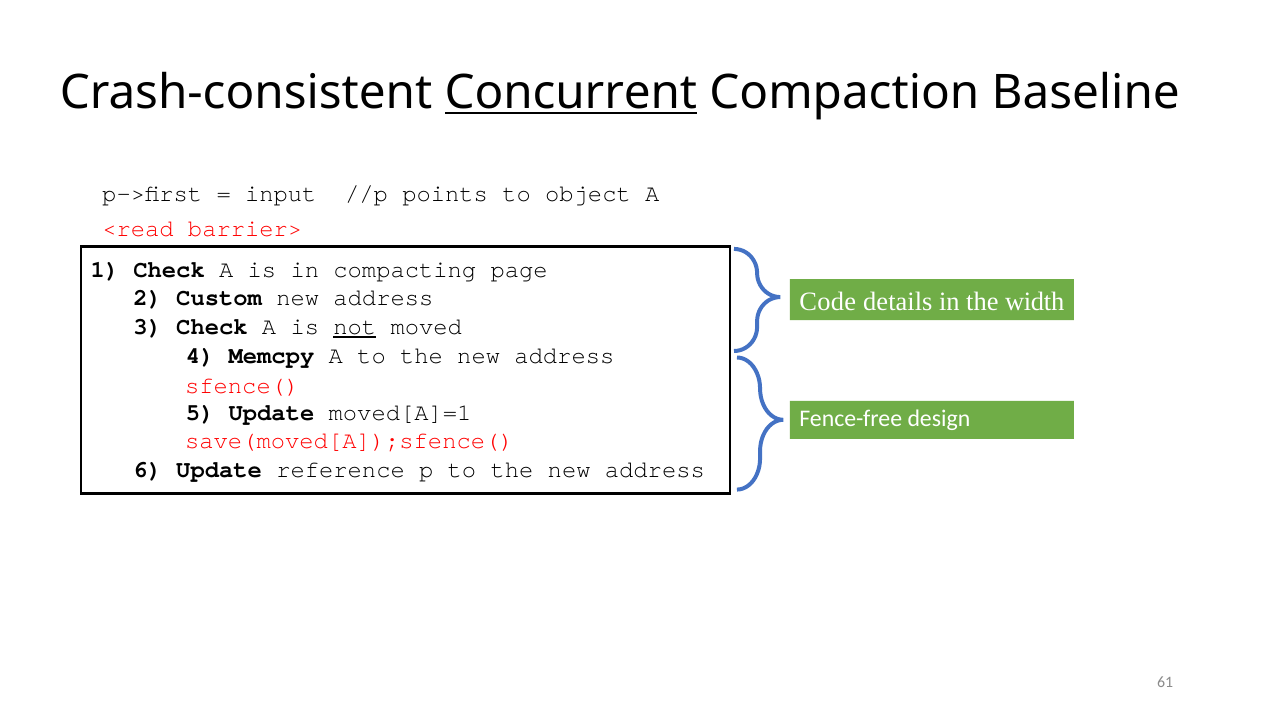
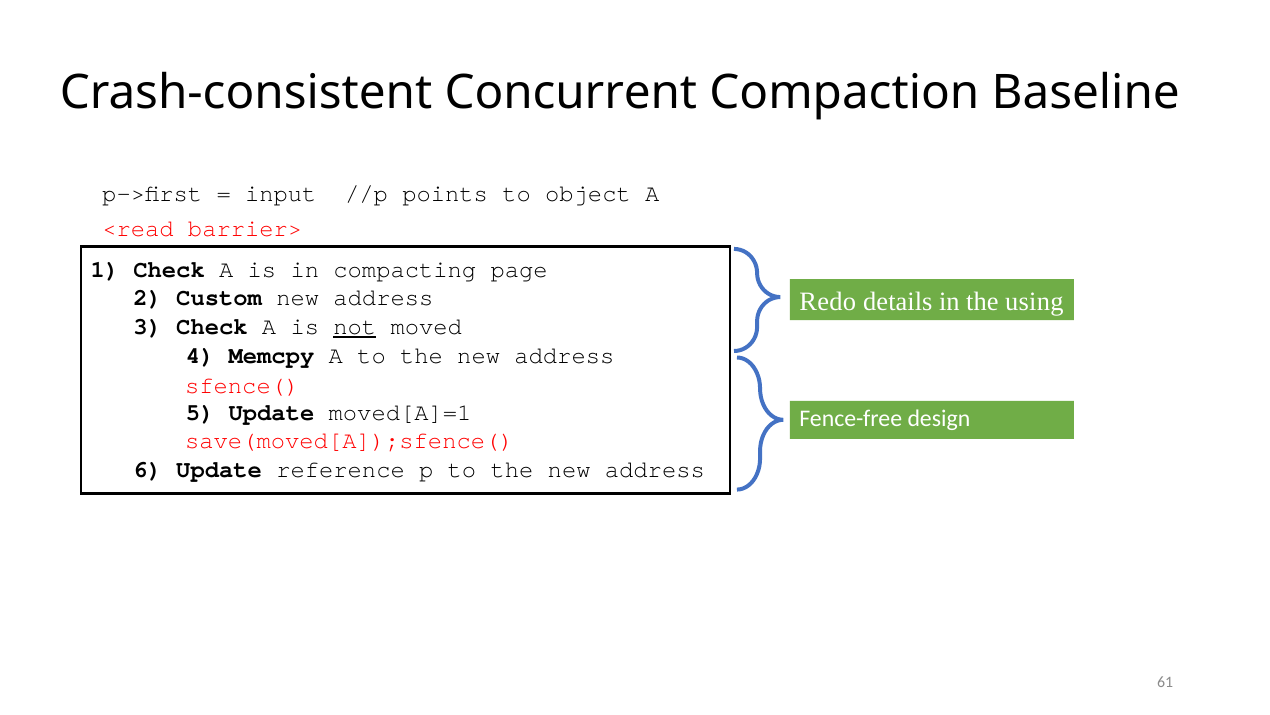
Concurrent underline: present -> none
Code: Code -> Redo
width: width -> using
